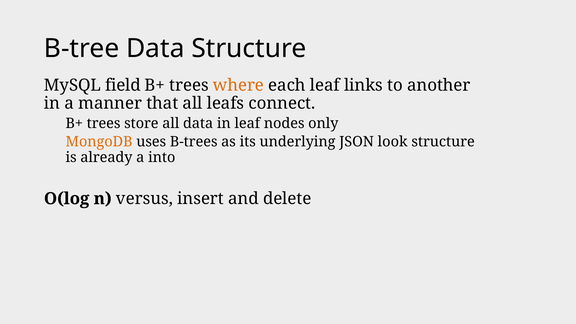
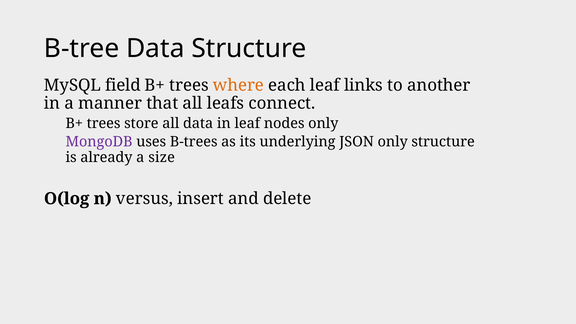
MongoDB colour: orange -> purple
JSON look: look -> only
into: into -> size
